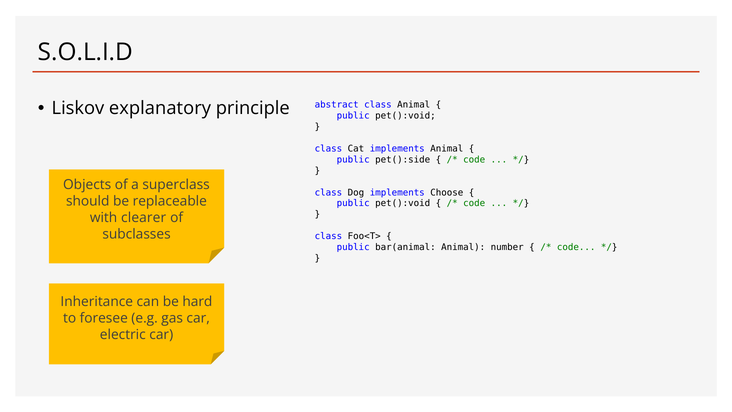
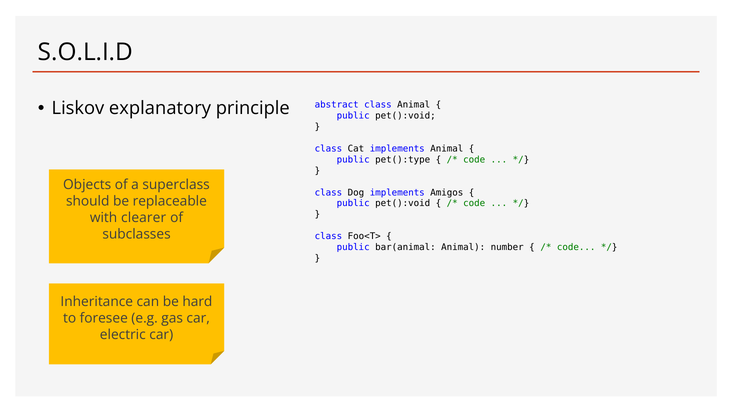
pet():side: pet():side -> pet():type
Choose: Choose -> Amigos
